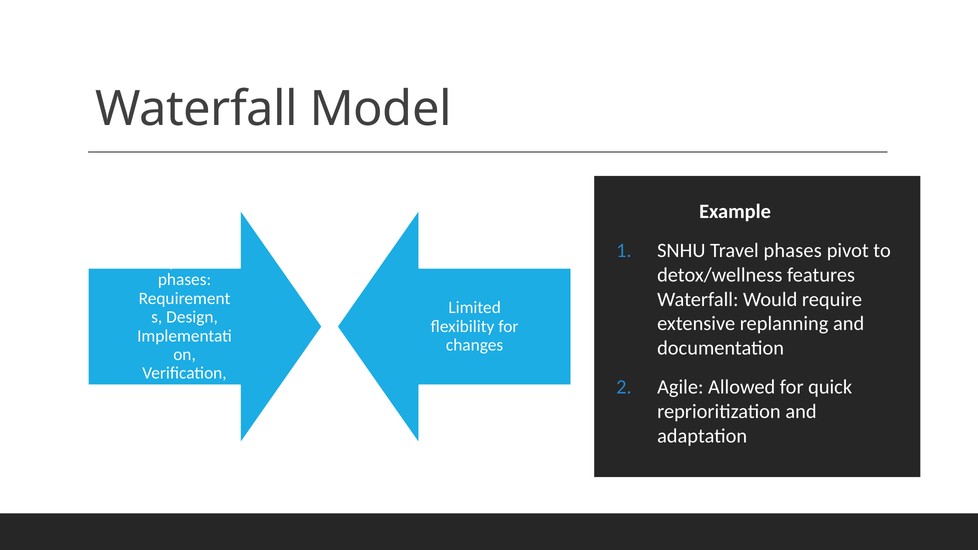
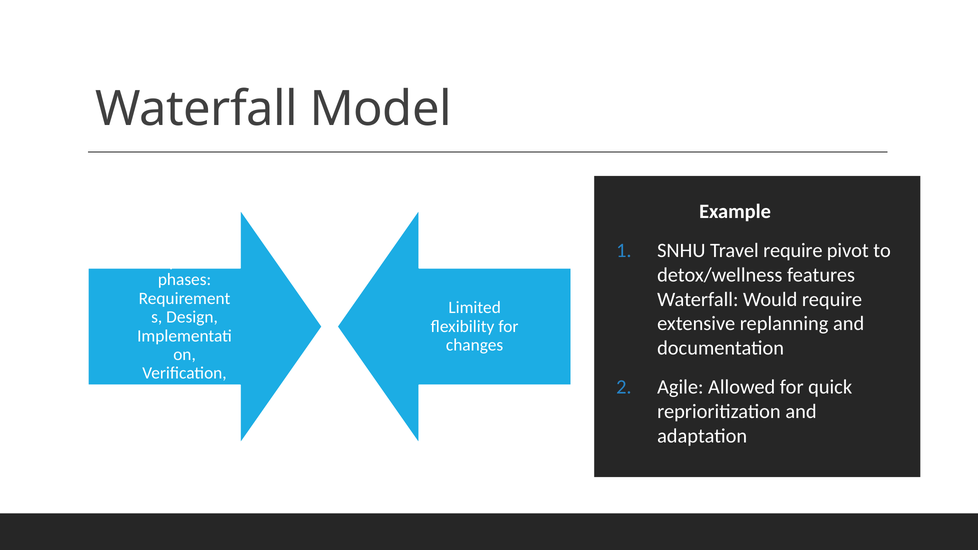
Travel phases: phases -> require
